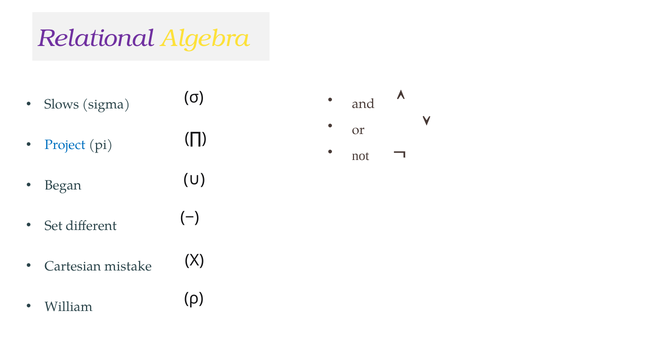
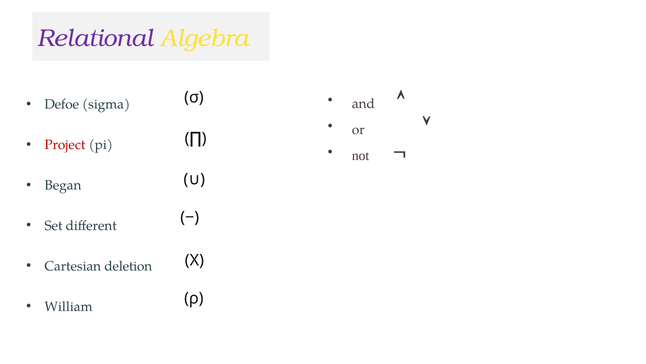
Slows: Slows -> Defoe
Project colour: blue -> red
mistake: mistake -> deletion
